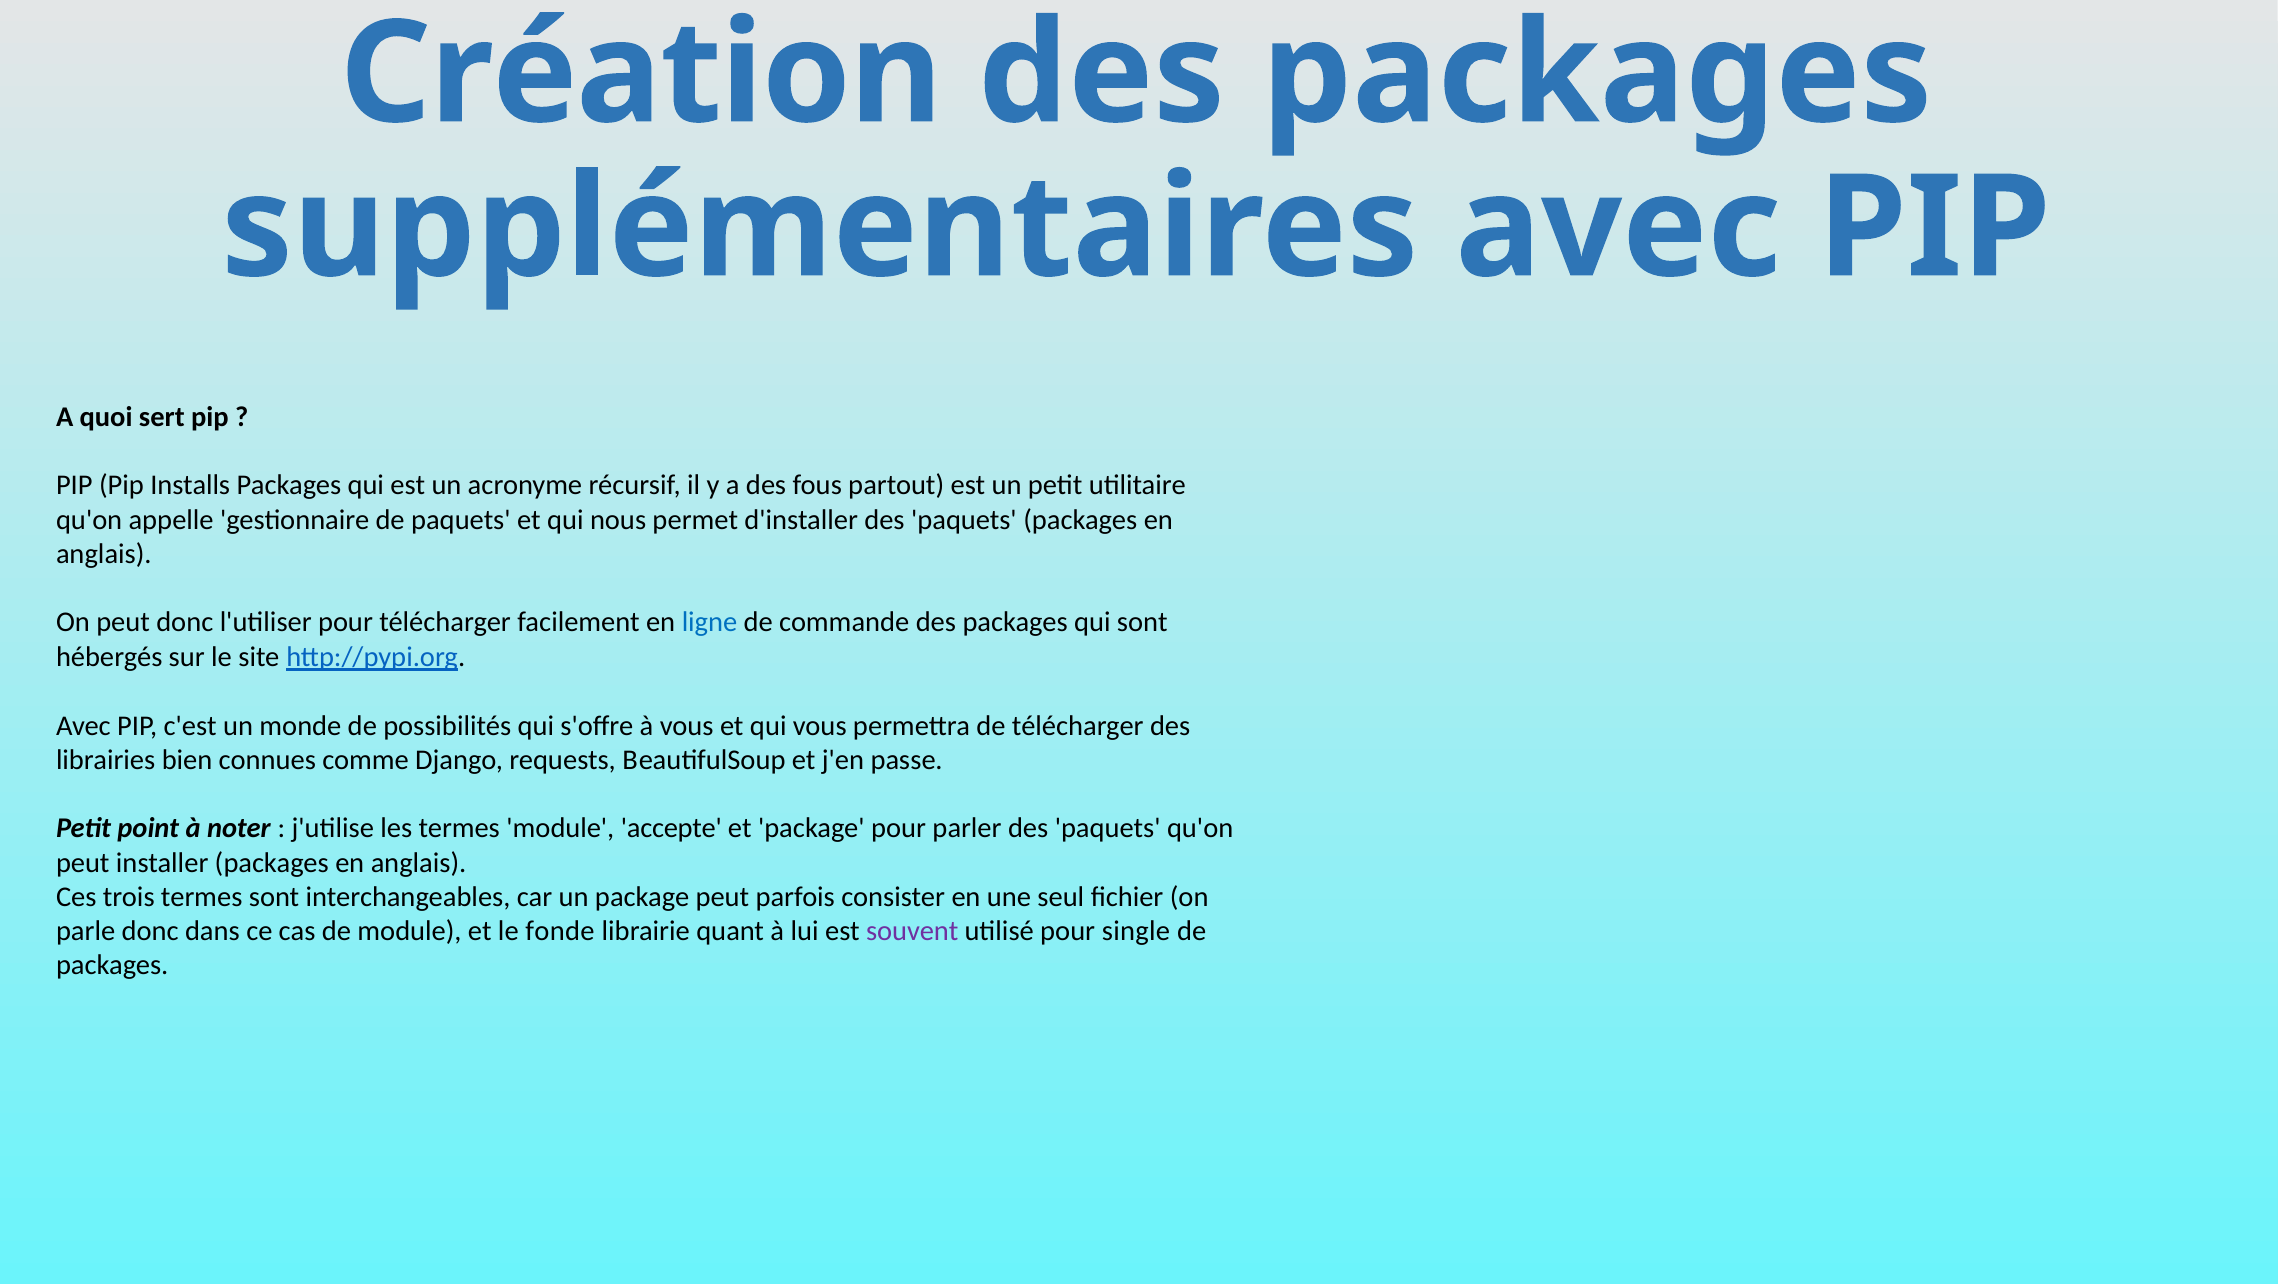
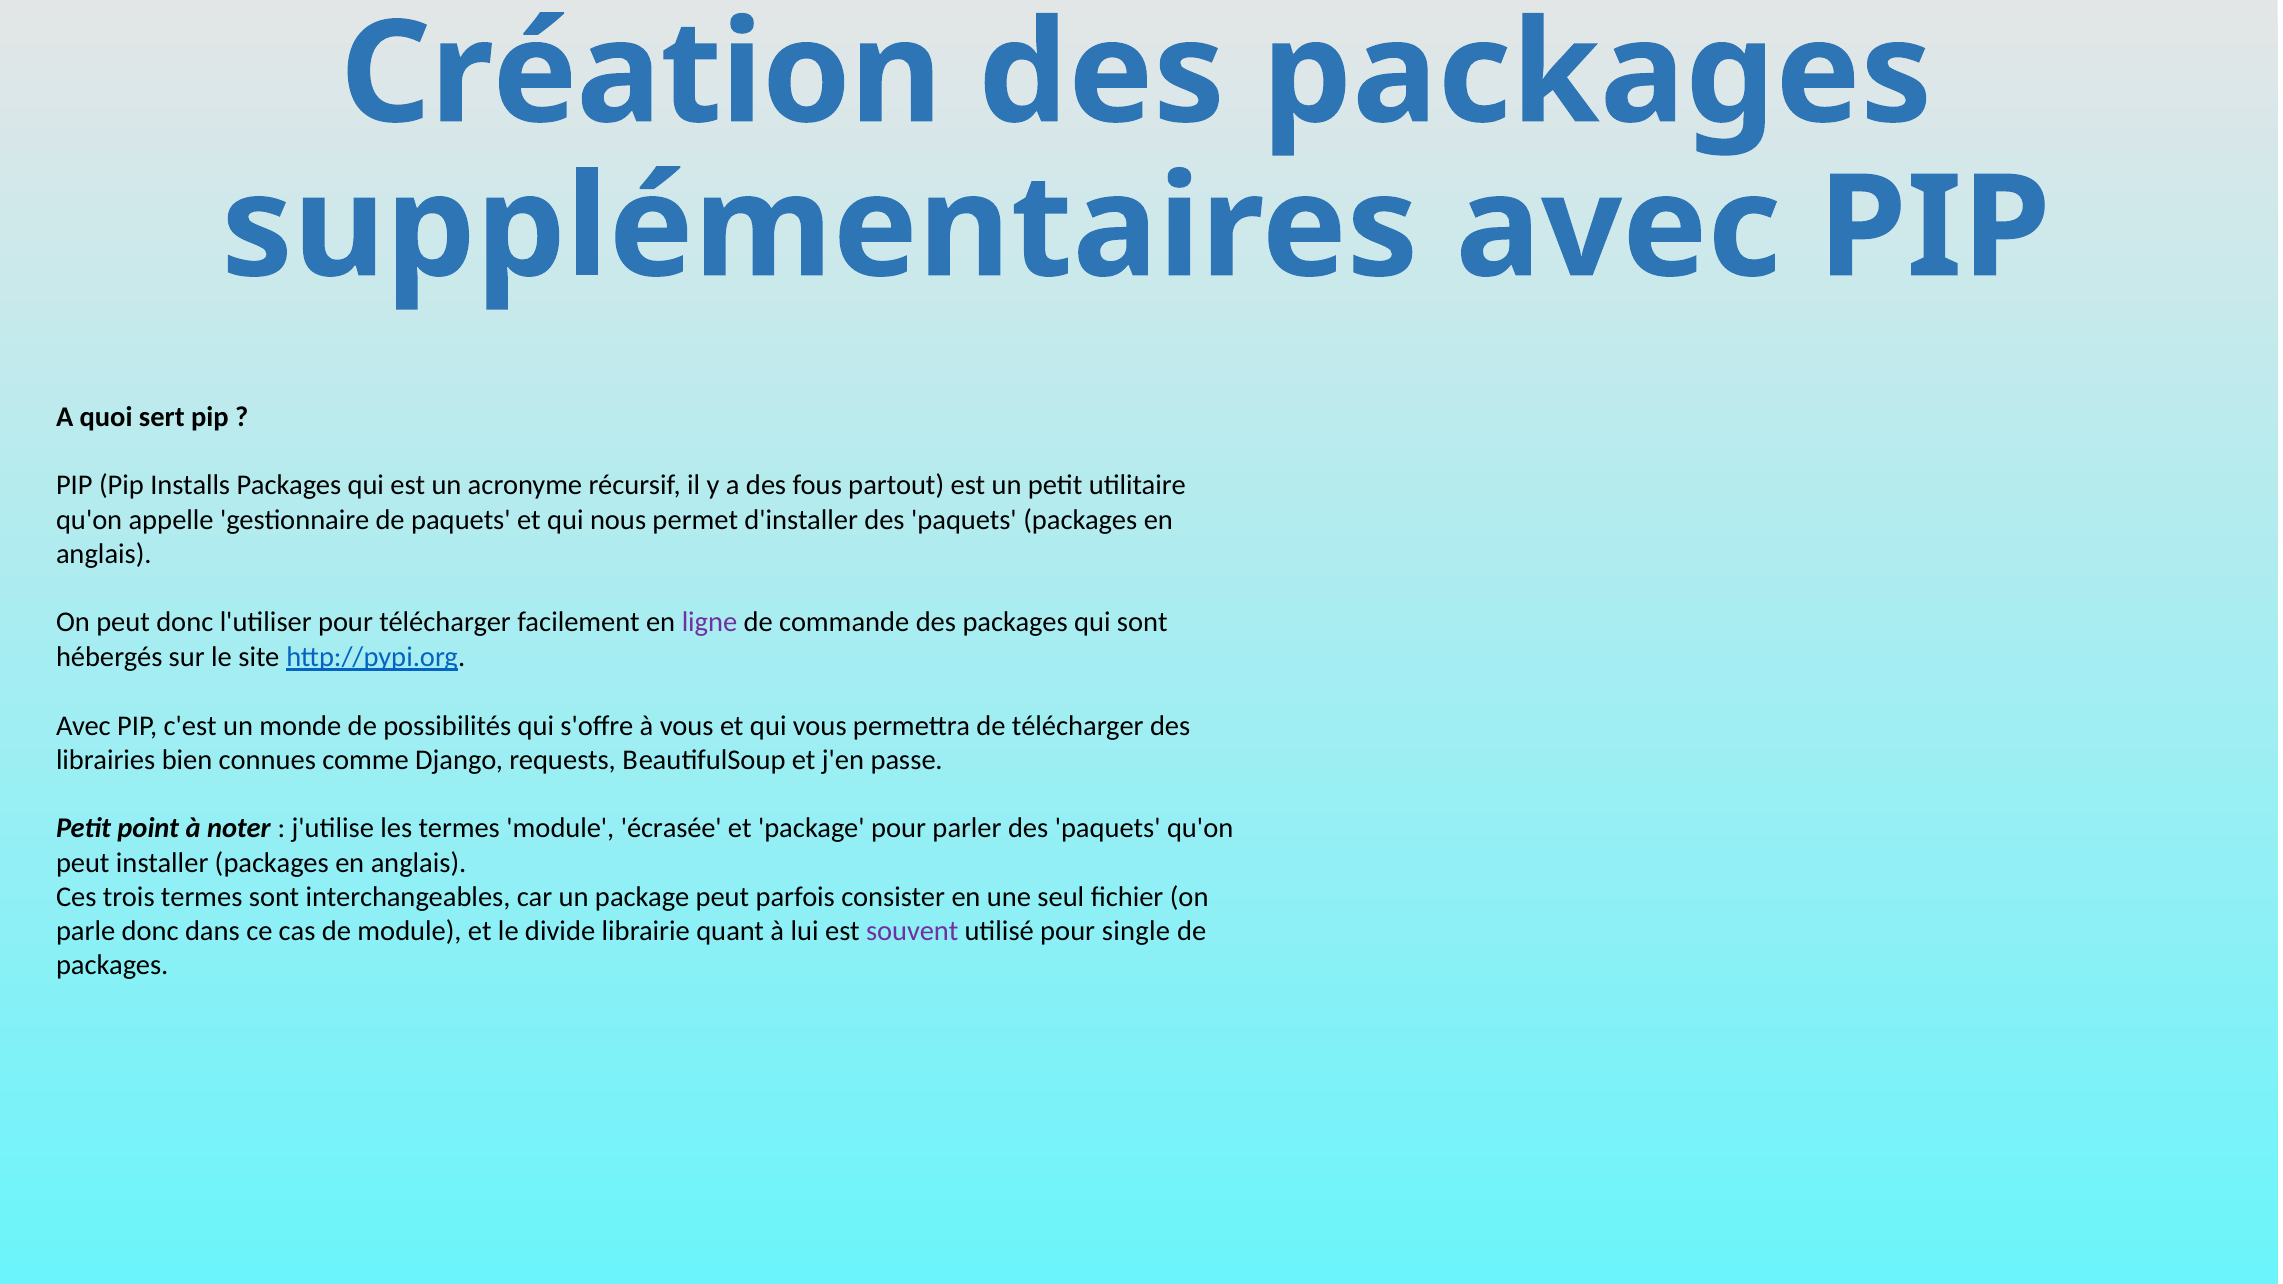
ligne colour: blue -> purple
accepte: accepte -> écrasée
fonde: fonde -> divide
